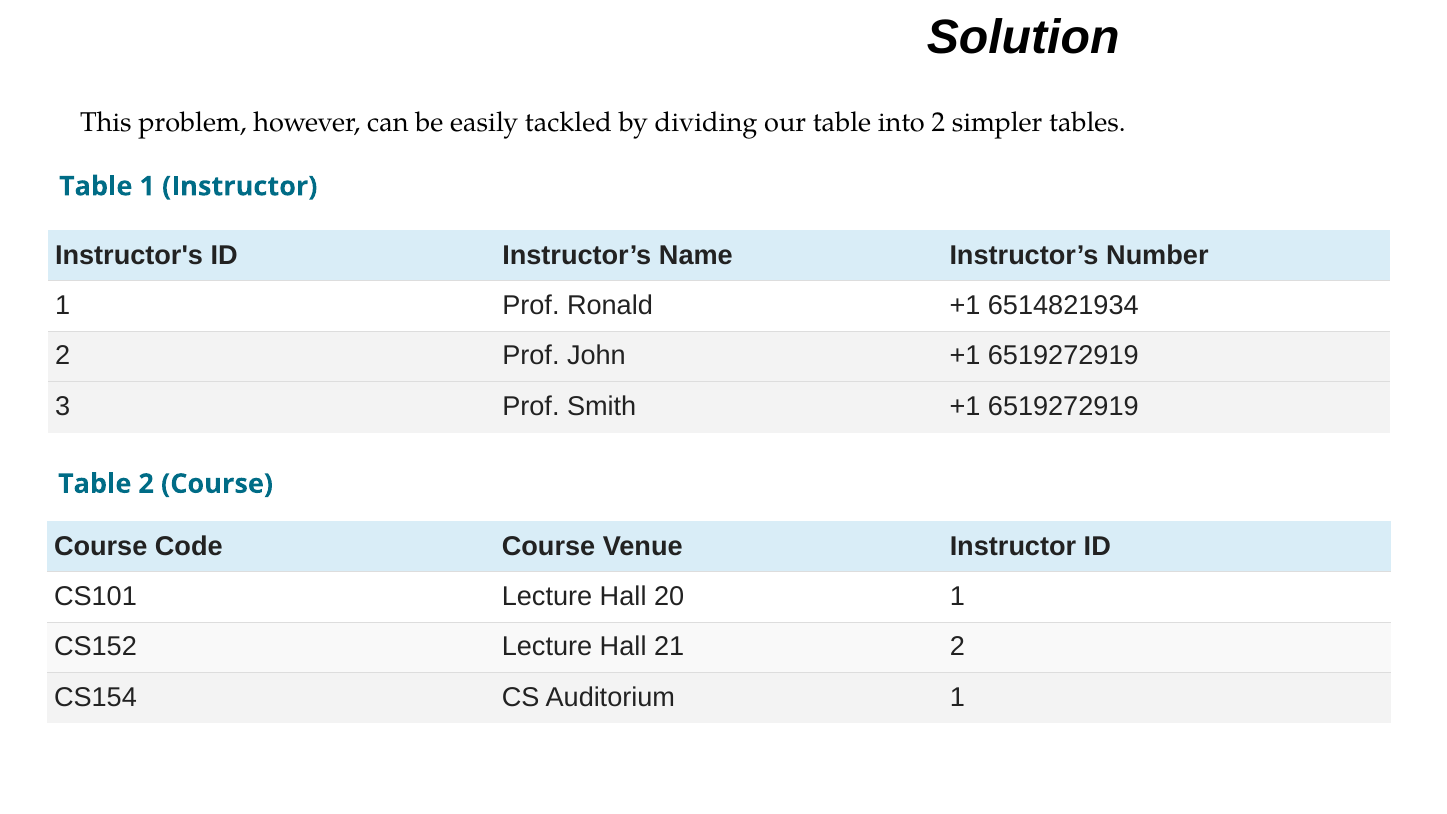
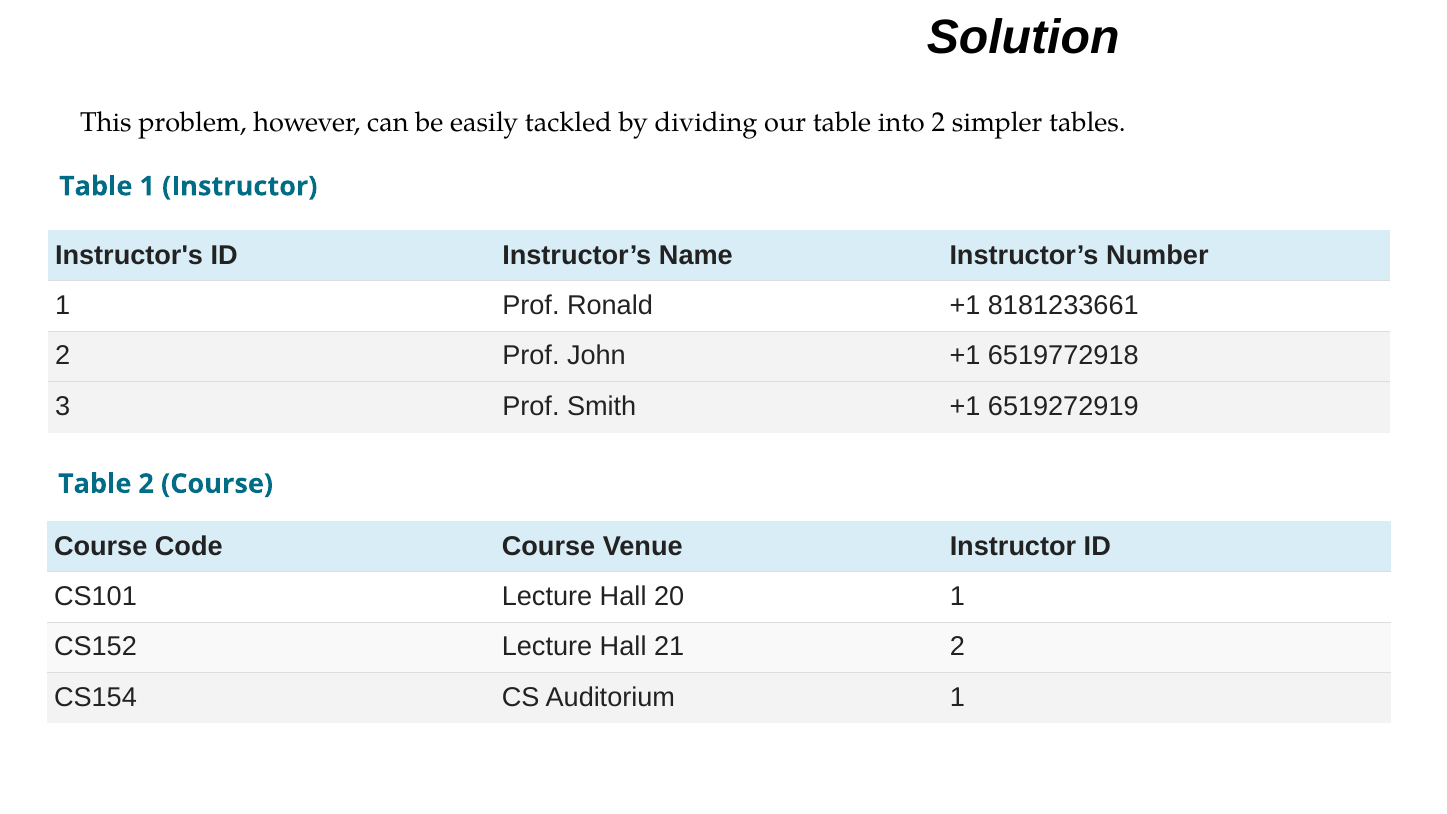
6514821934: 6514821934 -> 8181233661
John +1 6519272919: 6519272919 -> 6519772918
